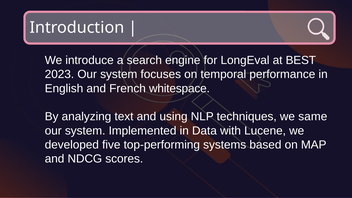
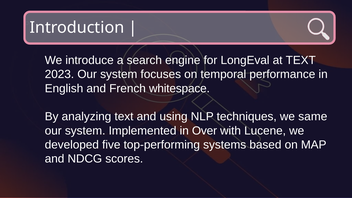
at BEST: BEST -> TEXT
Data: Data -> Over
